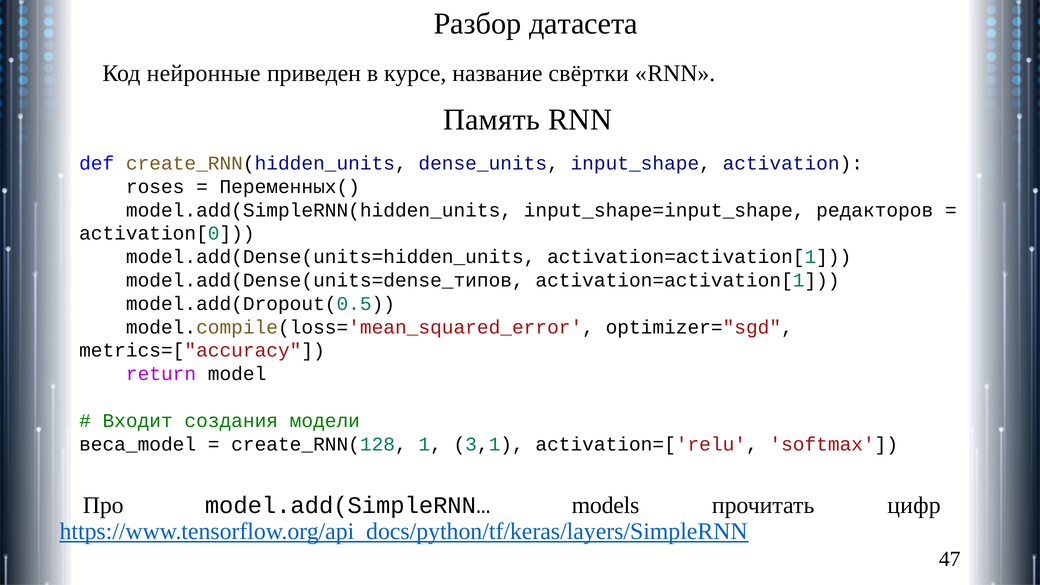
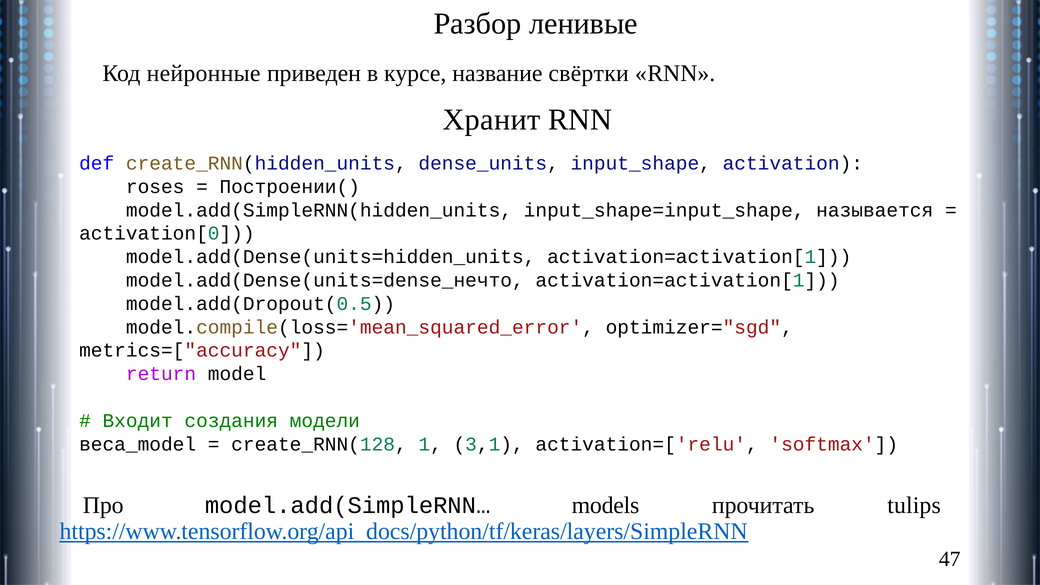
датасета: датасета -> ленивые
Память: Память -> Хранит
Переменных(: Переменных( -> Построении(
редакторов: редакторов -> называется
model.add(Dense(units=dense_типов: model.add(Dense(units=dense_типов -> model.add(Dense(units=dense_нечто
цифр: цифр -> tulips
